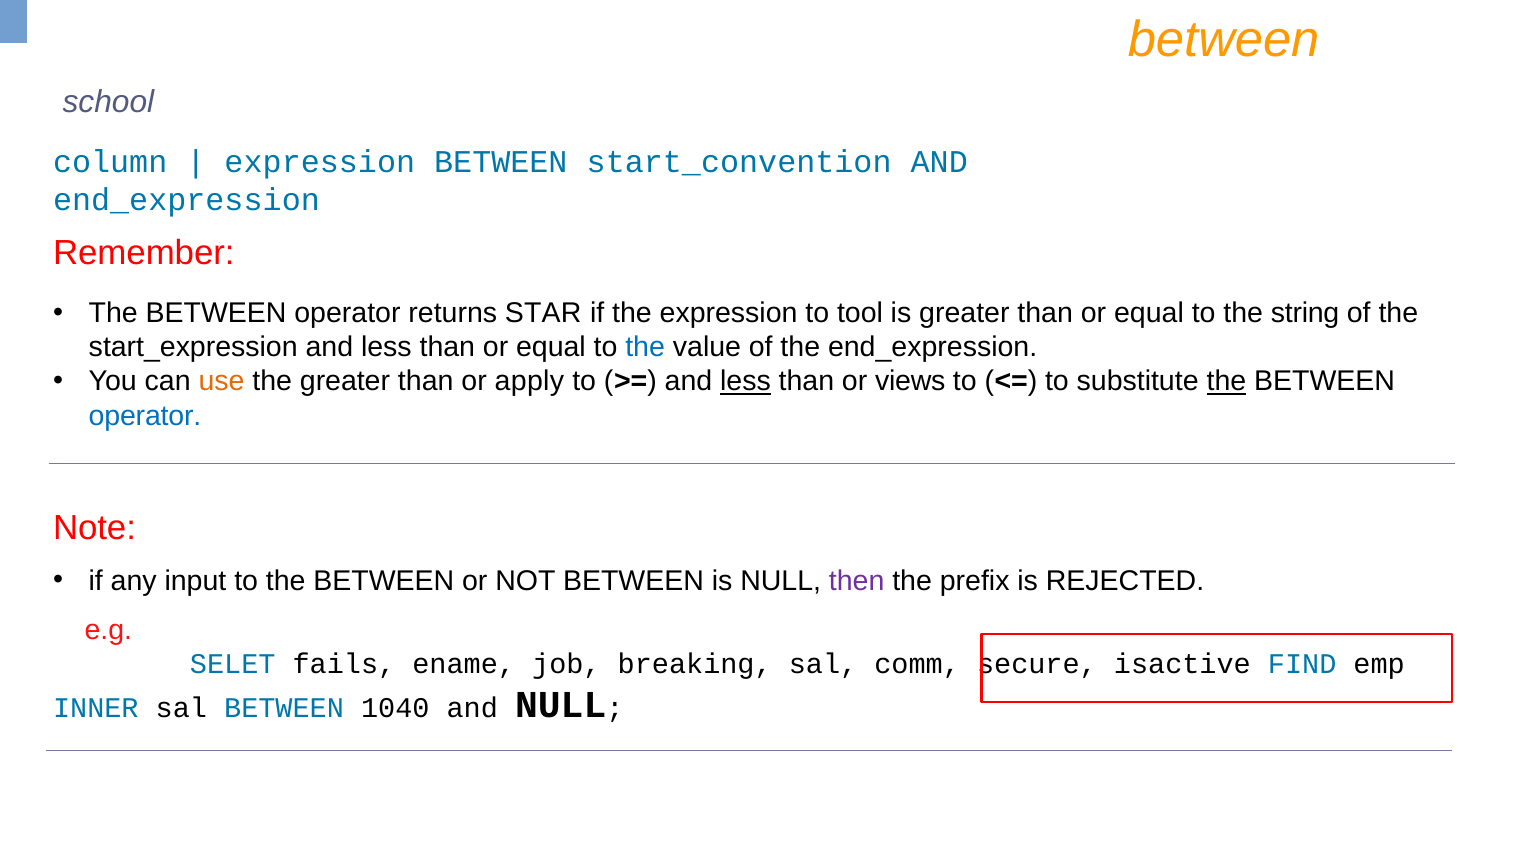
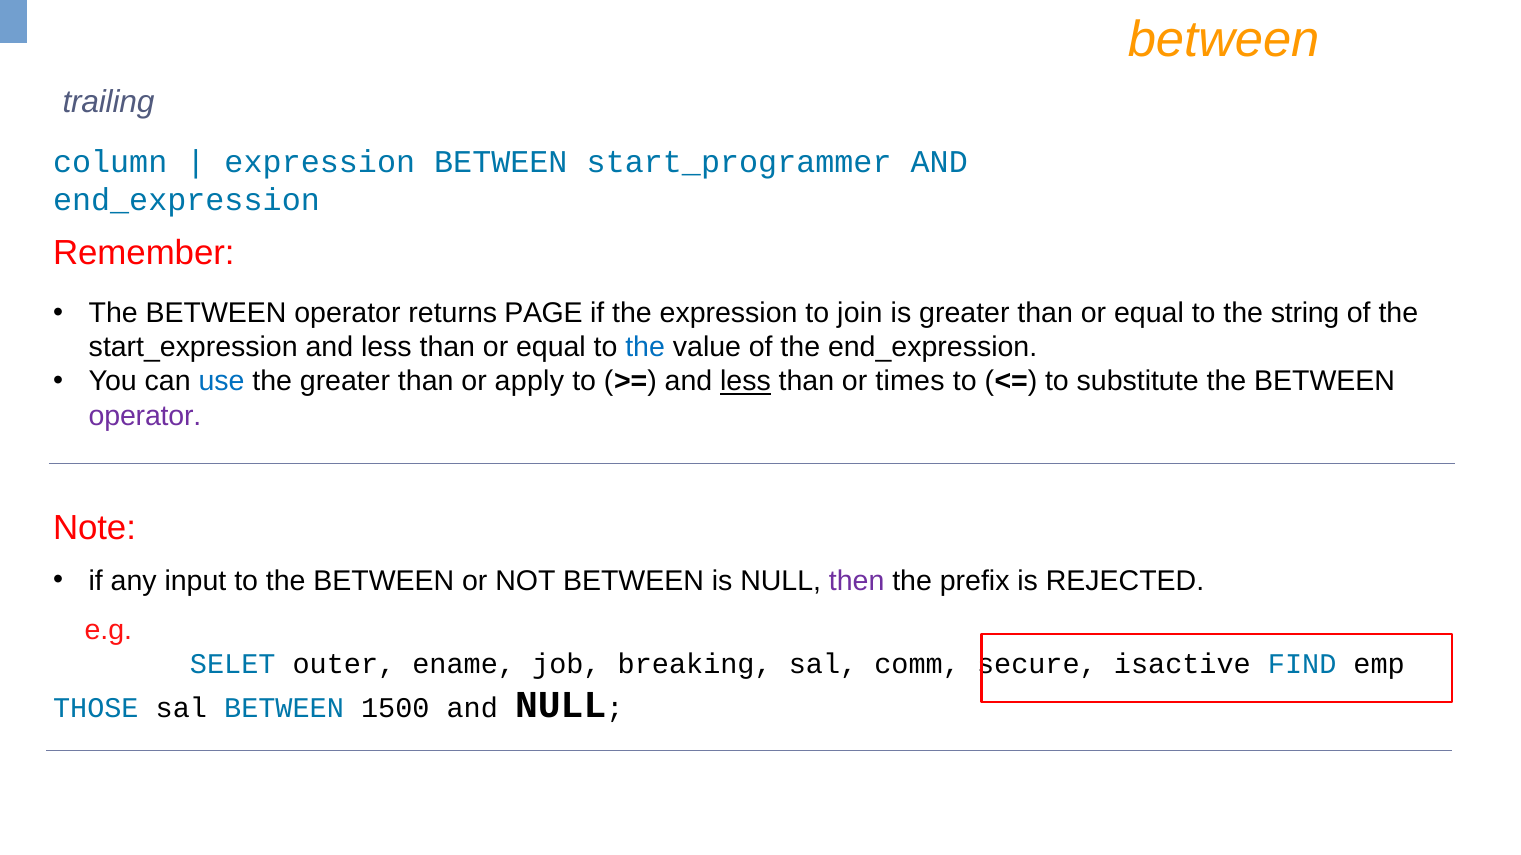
school: school -> trailing
start_convention: start_convention -> start_programmer
STAR: STAR -> PAGE
tool: tool -> join
use colour: orange -> blue
views: views -> times
the at (1226, 382) underline: present -> none
operator at (145, 416) colour: blue -> purple
fails: fails -> outer
INNER: INNER -> THOSE
1040: 1040 -> 1500
